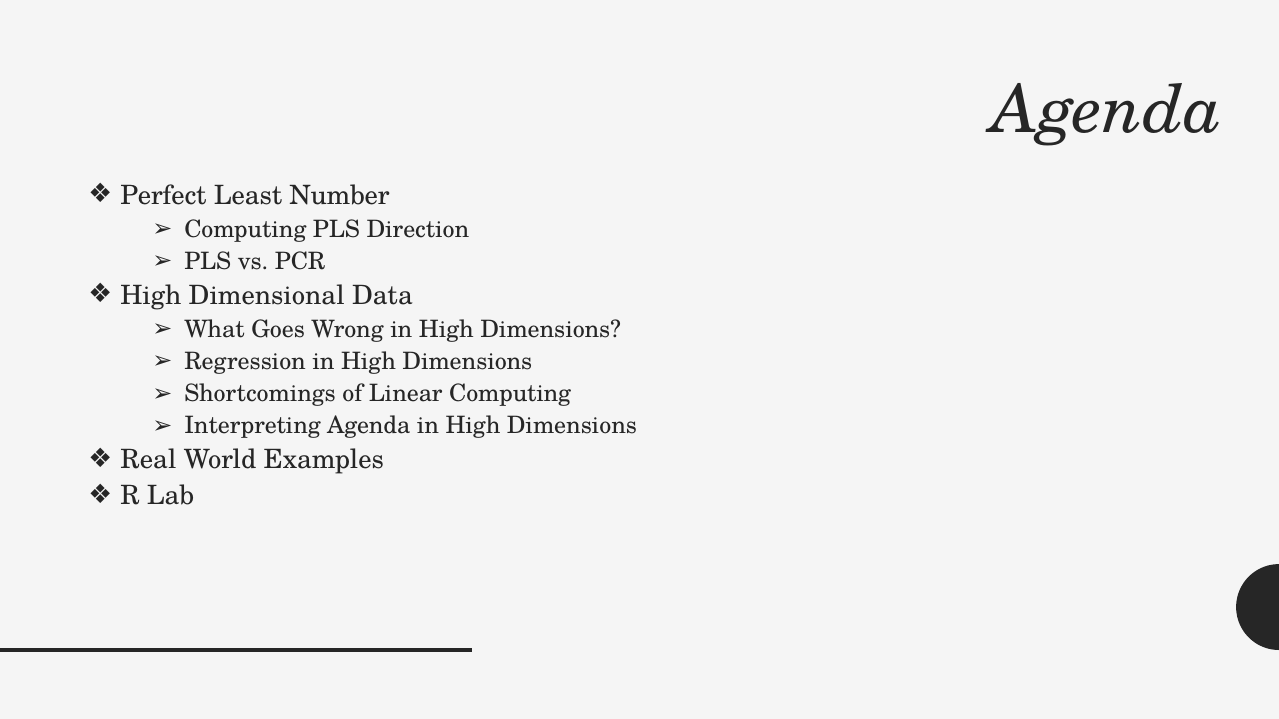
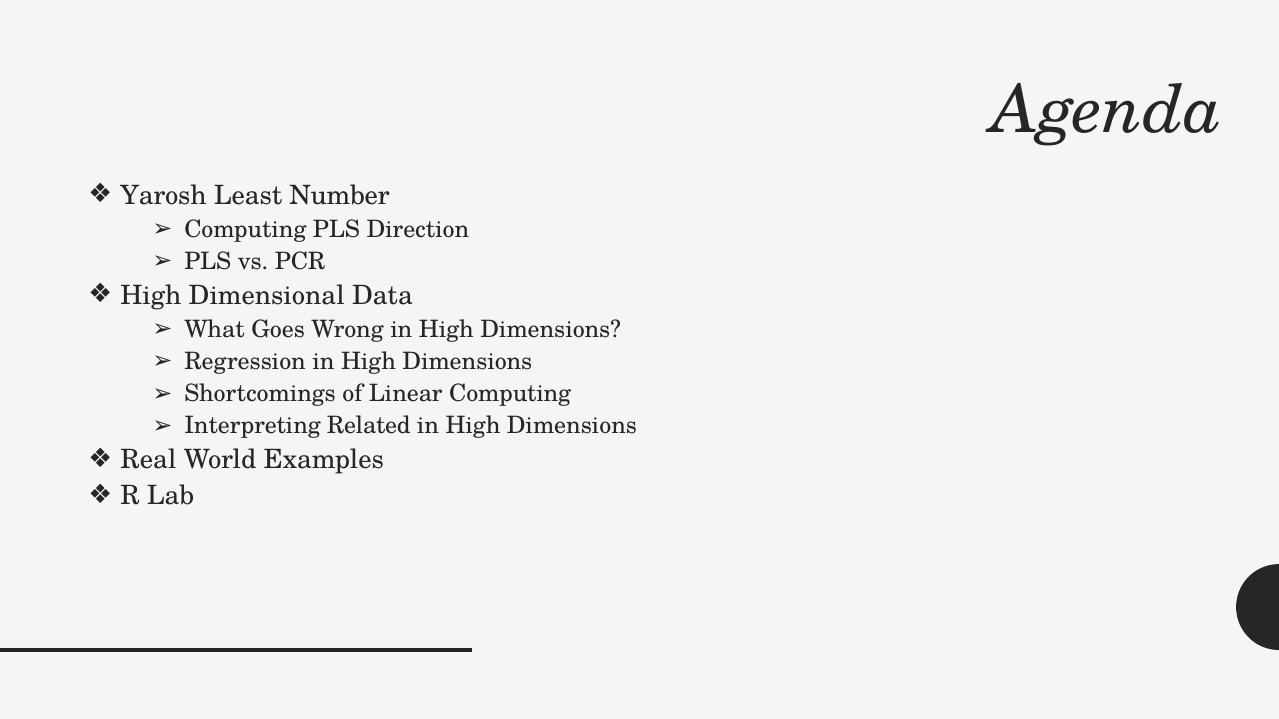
Perfect: Perfect -> Yarosh
Interpreting Agenda: Agenda -> Related
